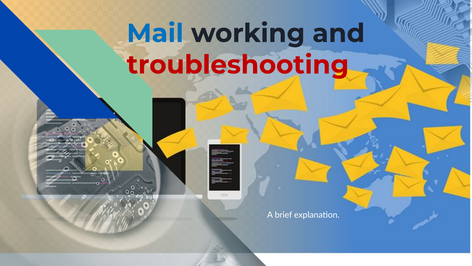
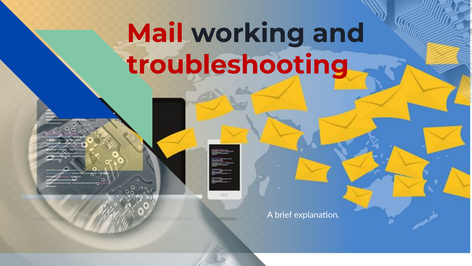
Mail colour: blue -> red
